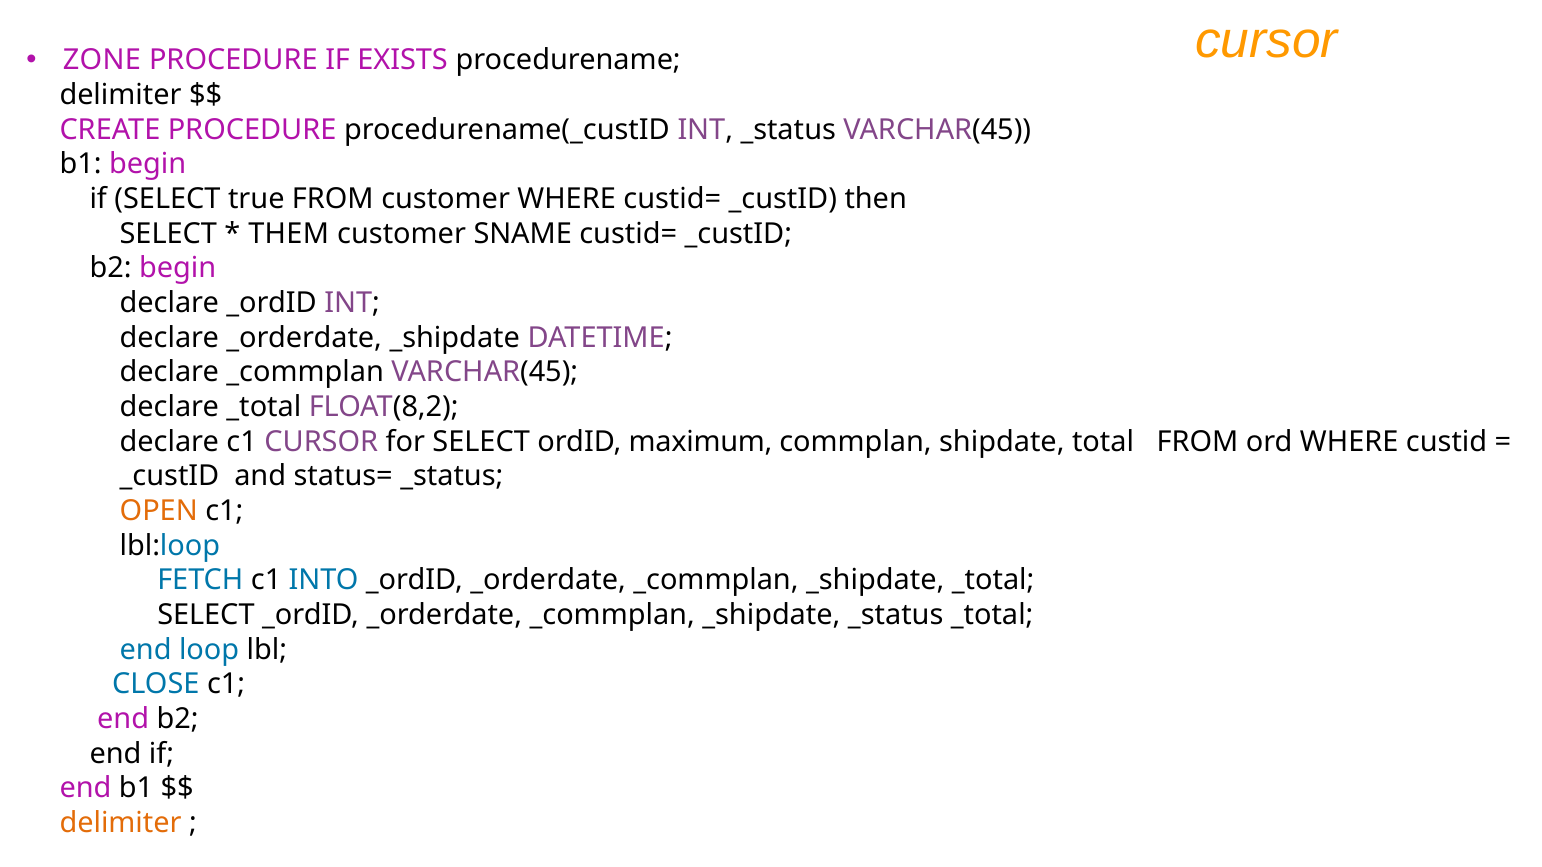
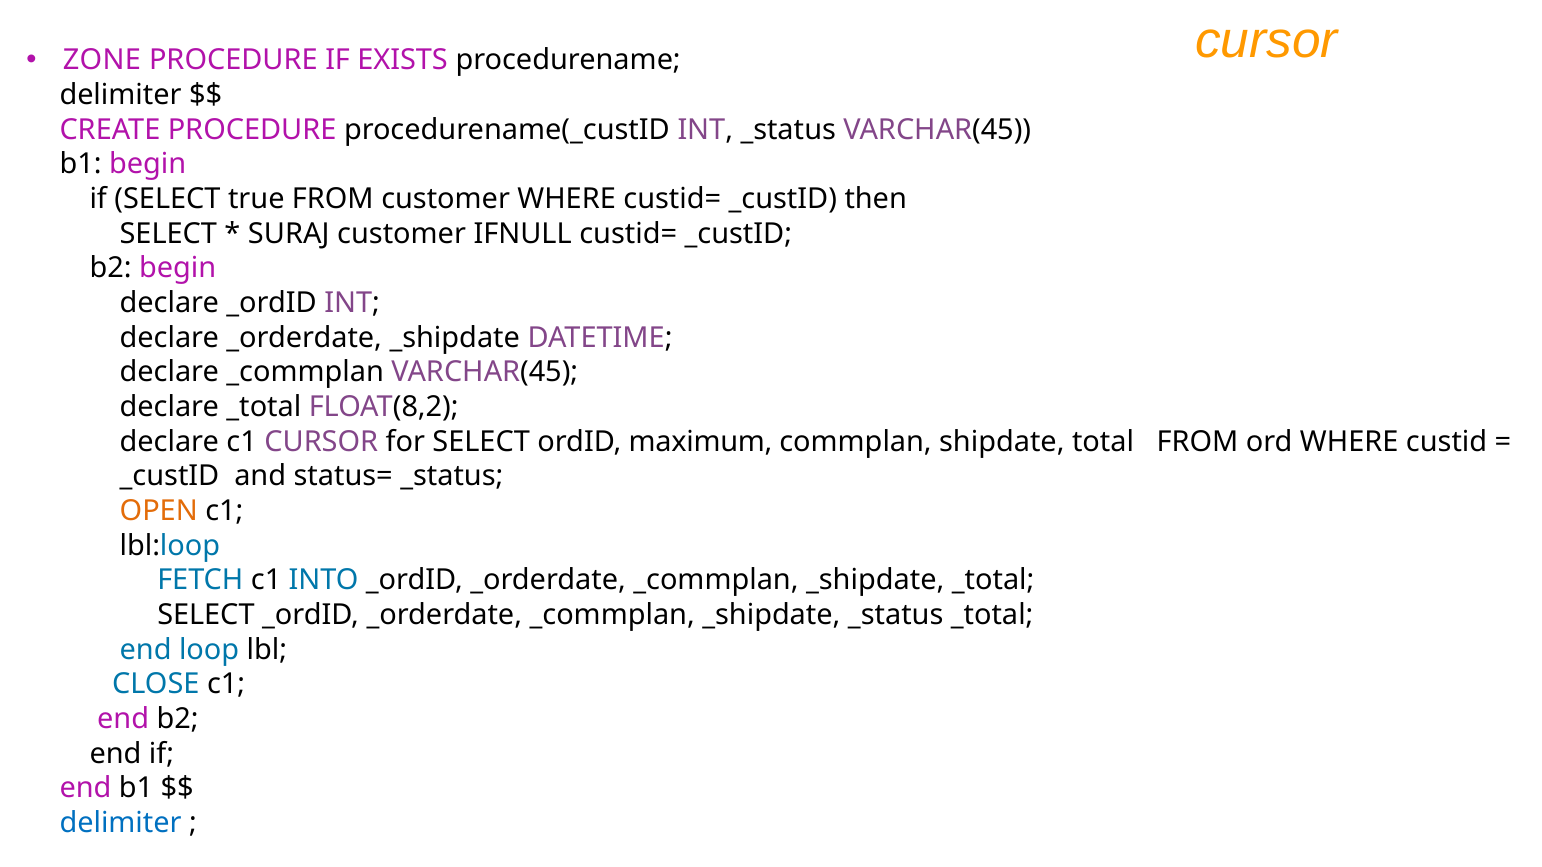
THEM: THEM -> SURAJ
SNAME: SNAME -> IFNULL
delimiter at (121, 823) colour: orange -> blue
